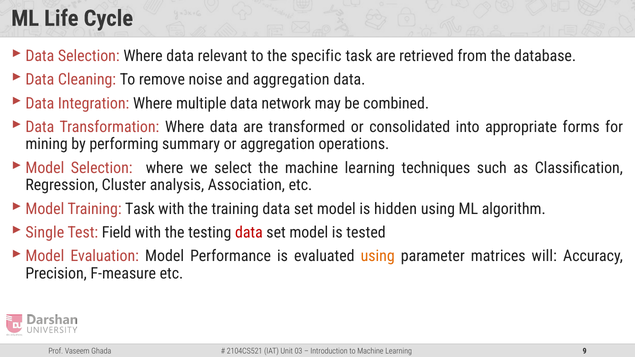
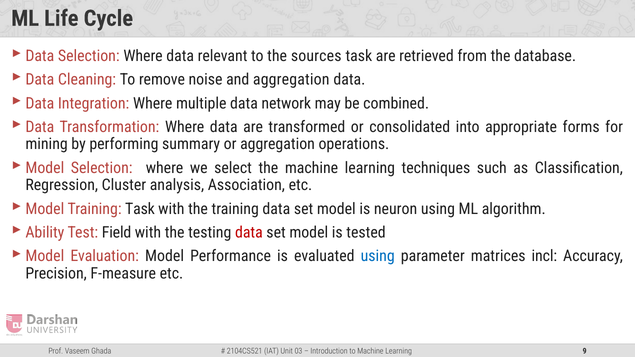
specific: specific -> sources
hidden: hidden -> neuron
Single: Single -> Ability
using at (378, 256) colour: orange -> blue
will: will -> incl
